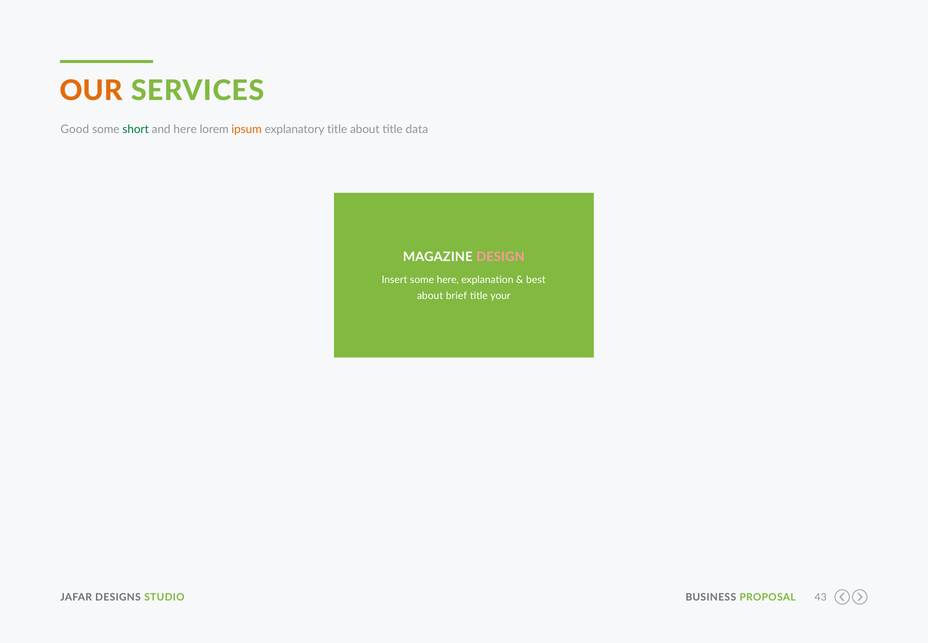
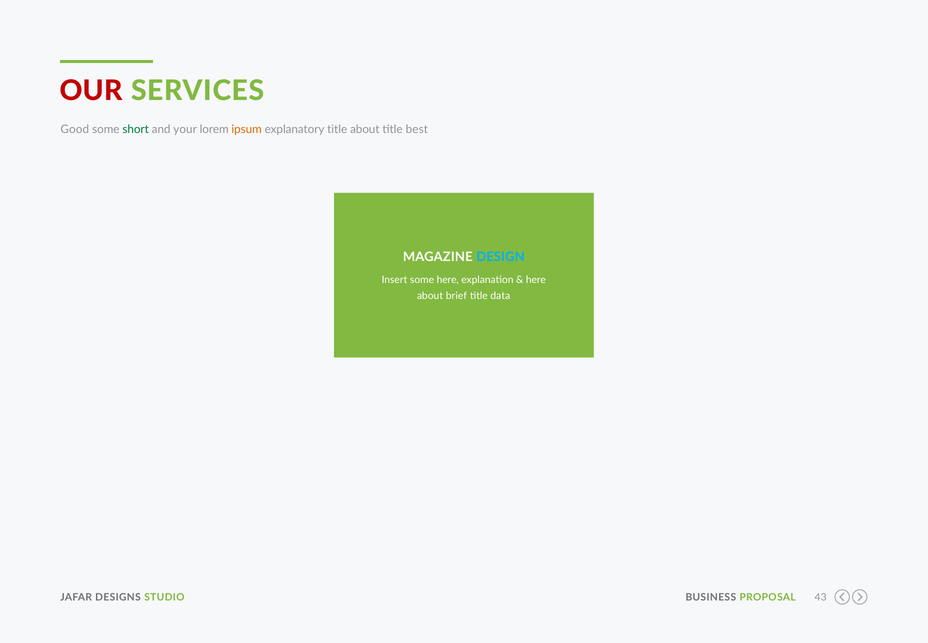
OUR colour: orange -> red
and here: here -> your
data: data -> best
DESIGN colour: pink -> light blue
best at (536, 280): best -> here
your: your -> data
